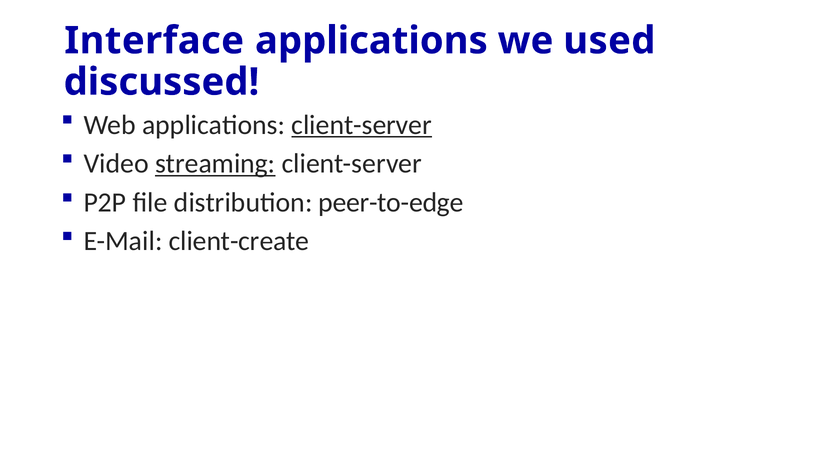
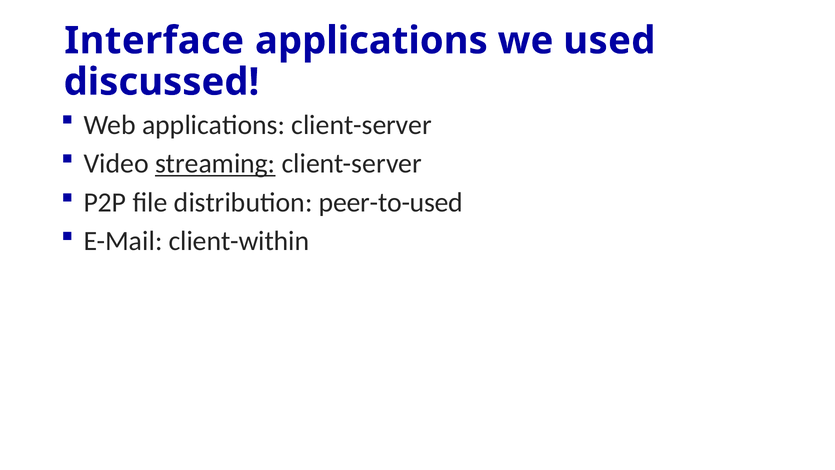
client-server at (362, 125) underline: present -> none
peer-to-edge: peer-to-edge -> peer-to-used
client-create: client-create -> client-within
